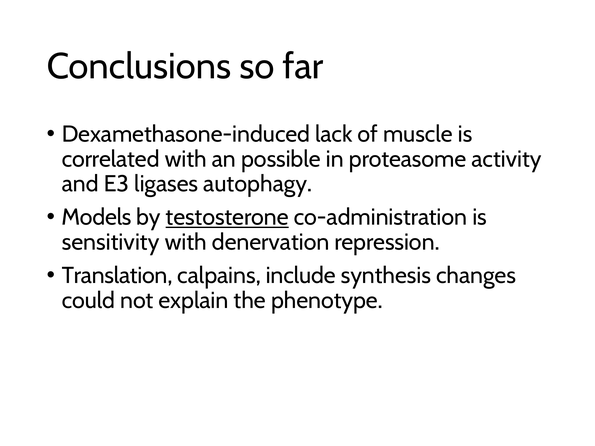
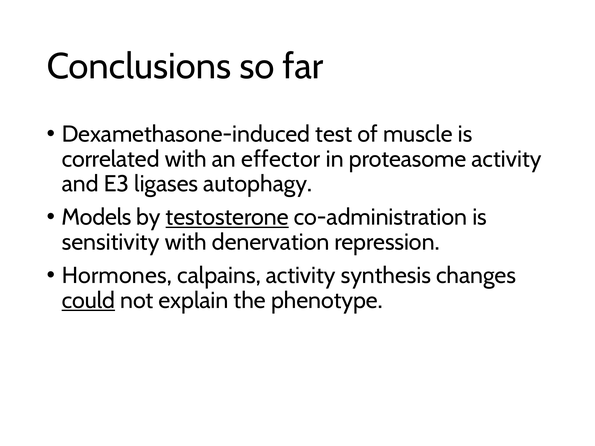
lack: lack -> test
possible: possible -> effector
Translation: Translation -> Hormones
calpains include: include -> activity
could underline: none -> present
